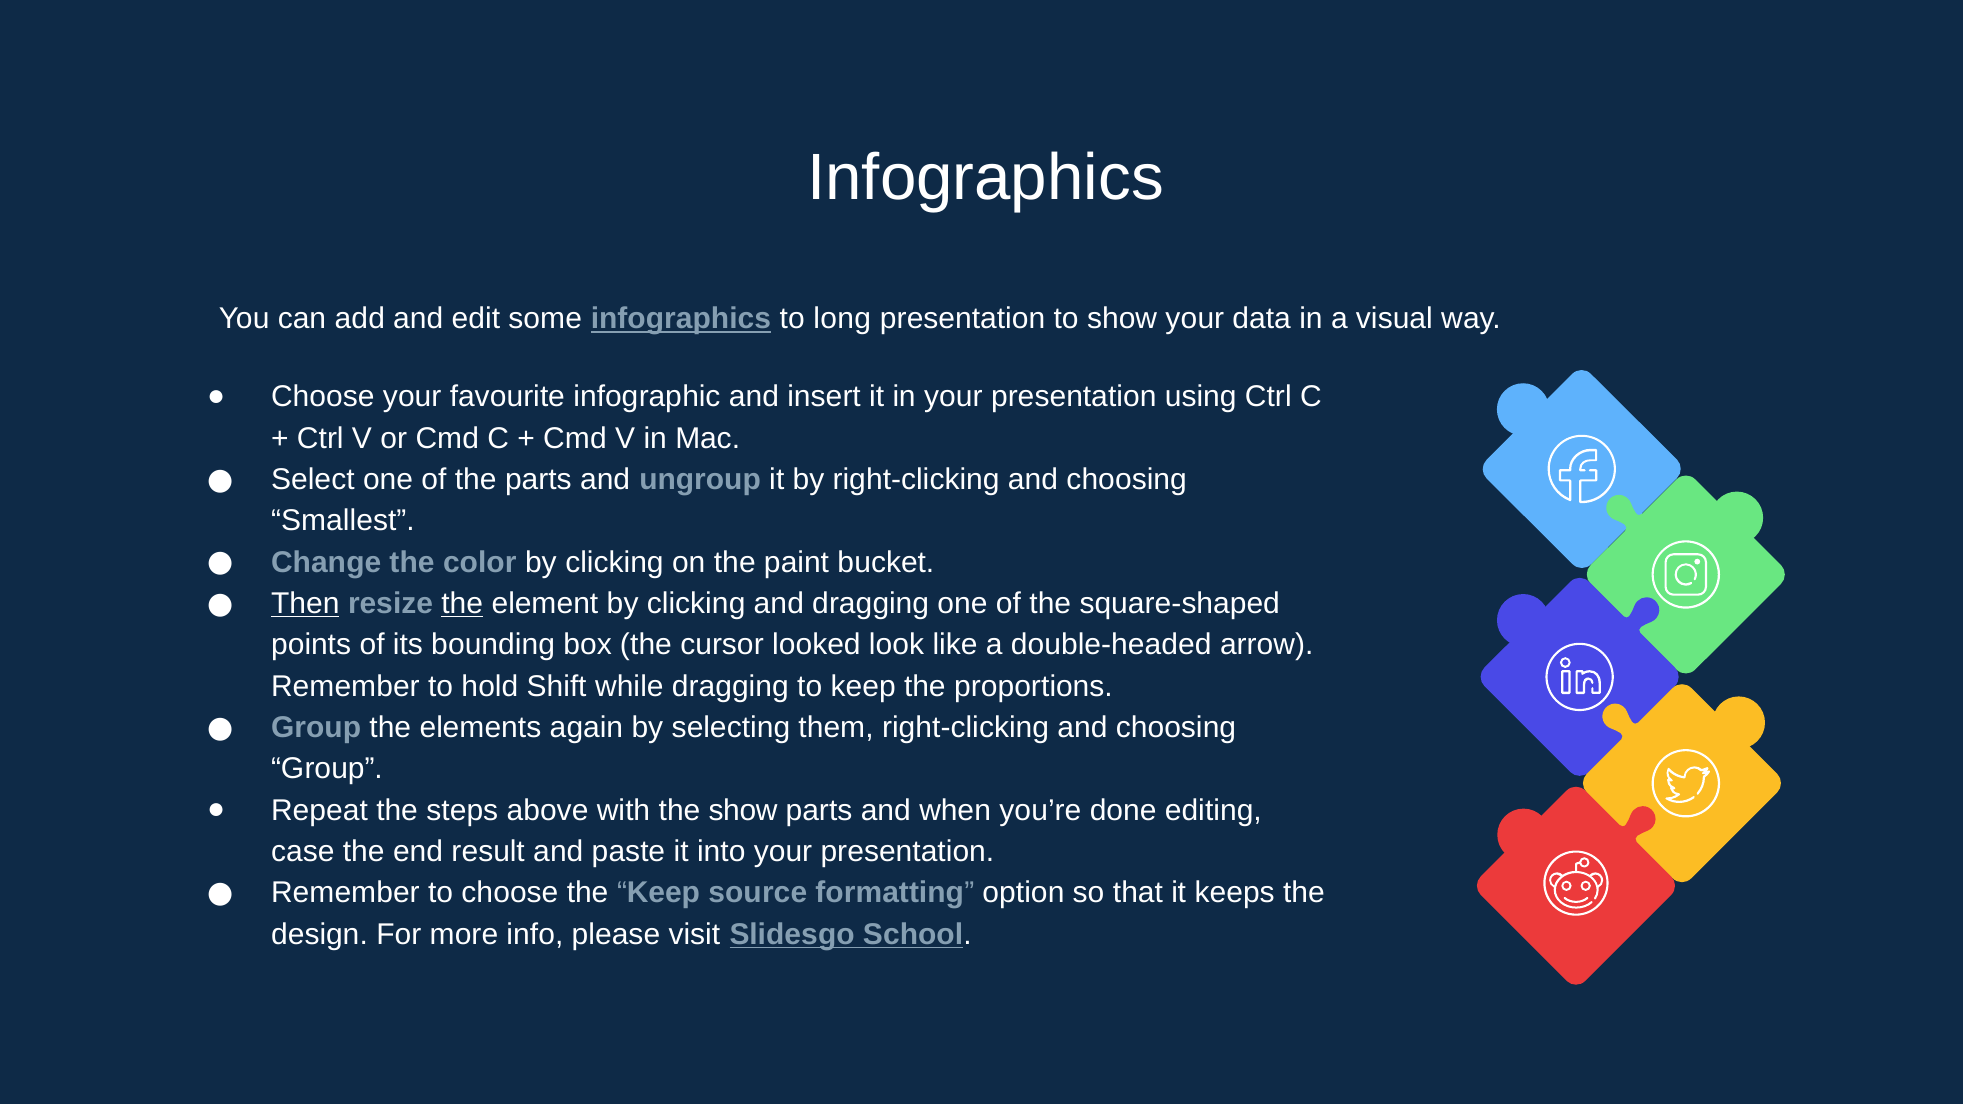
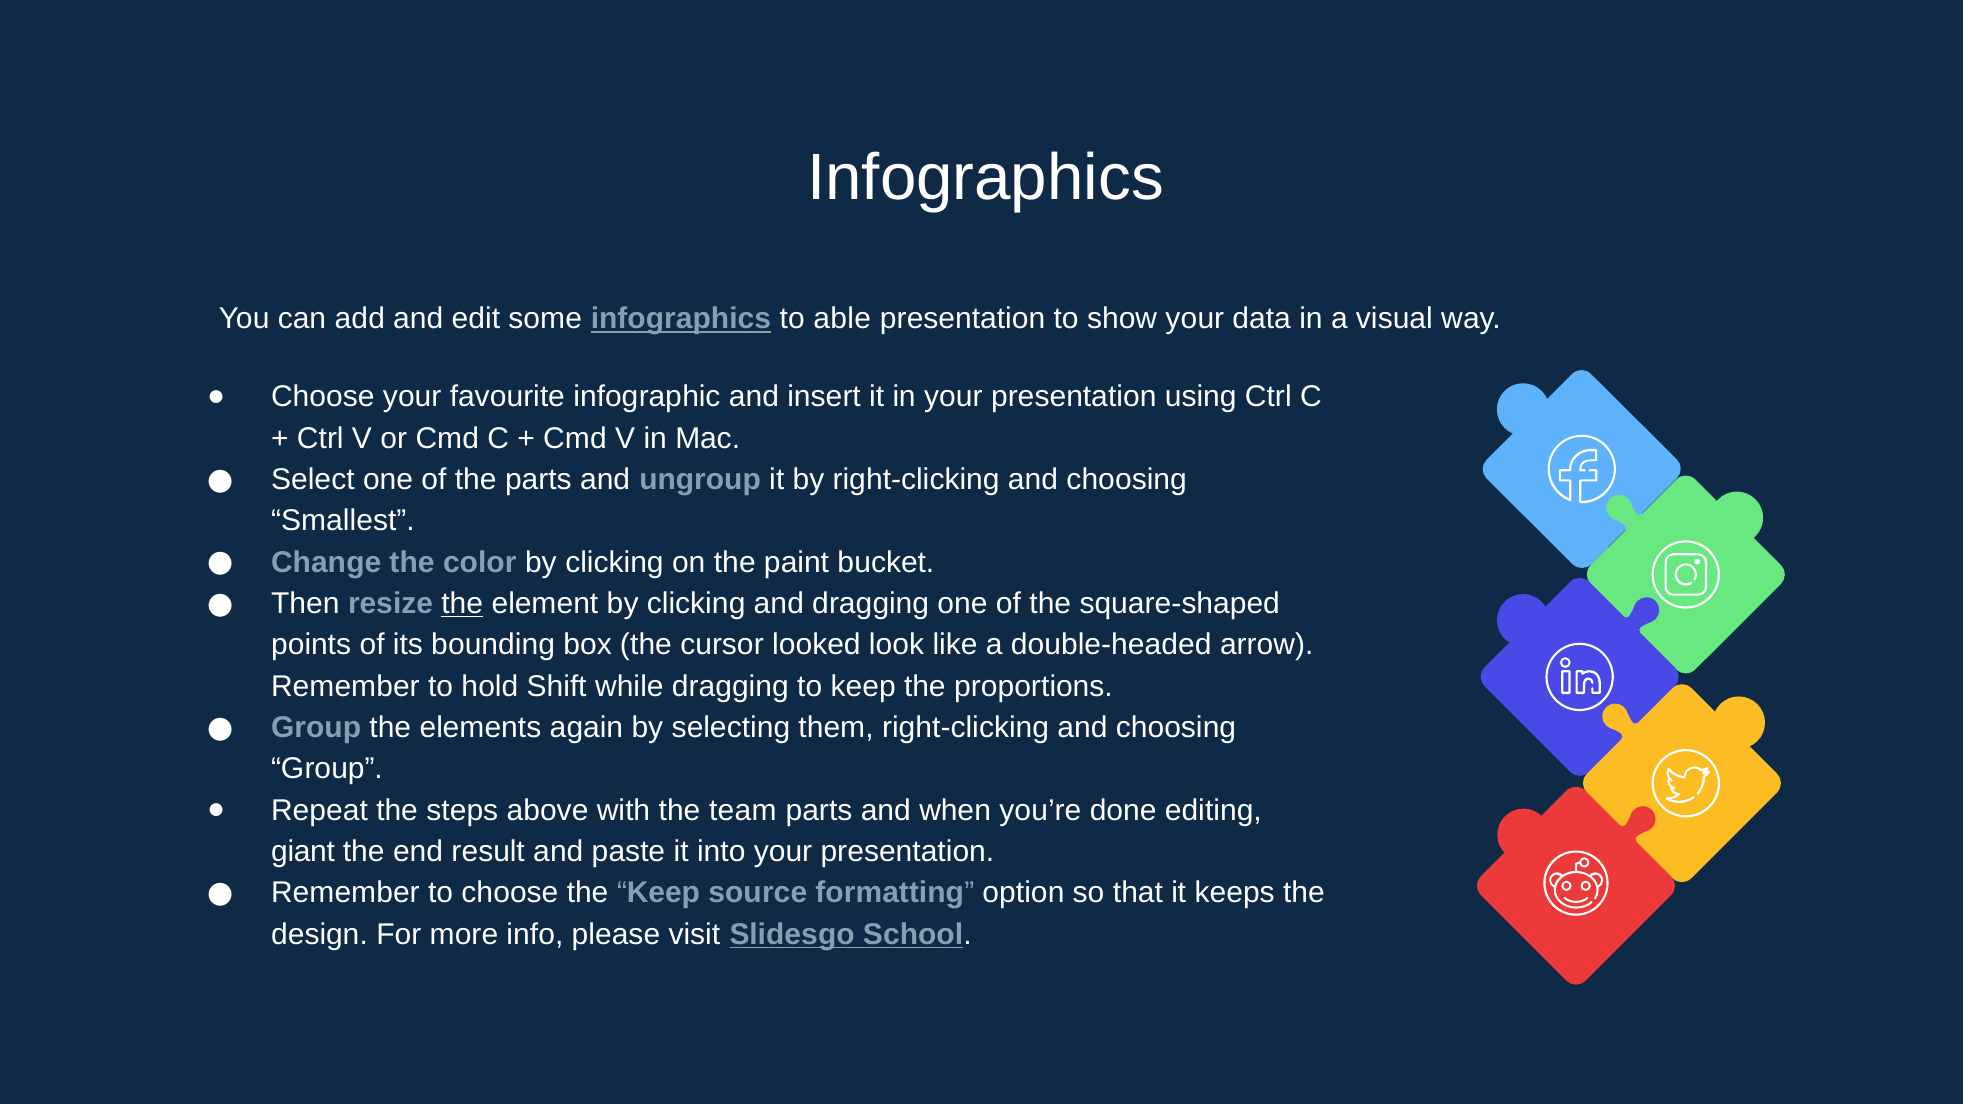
long: long -> able
Then underline: present -> none
the show: show -> team
case: case -> giant
